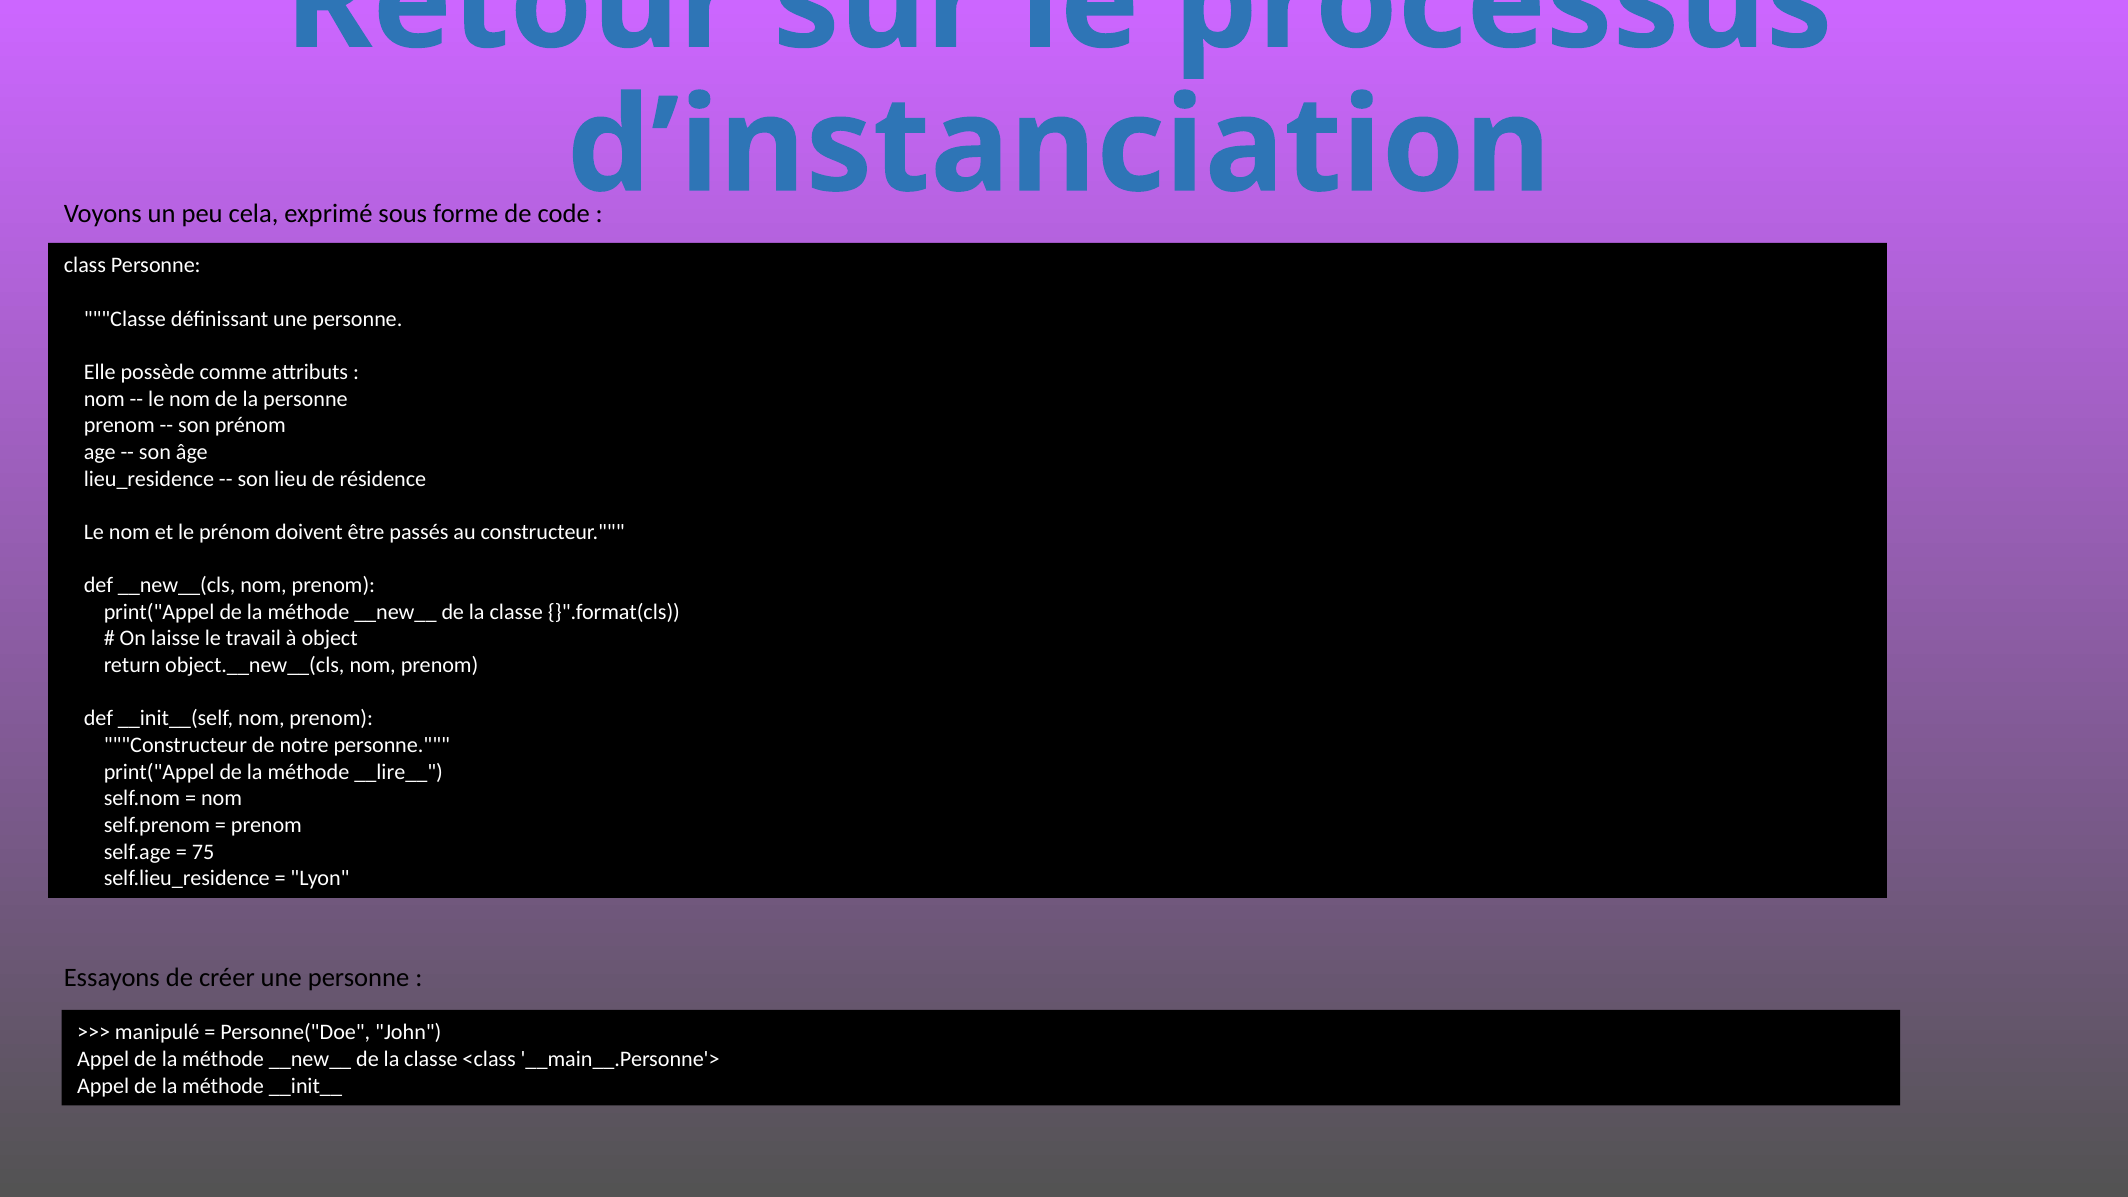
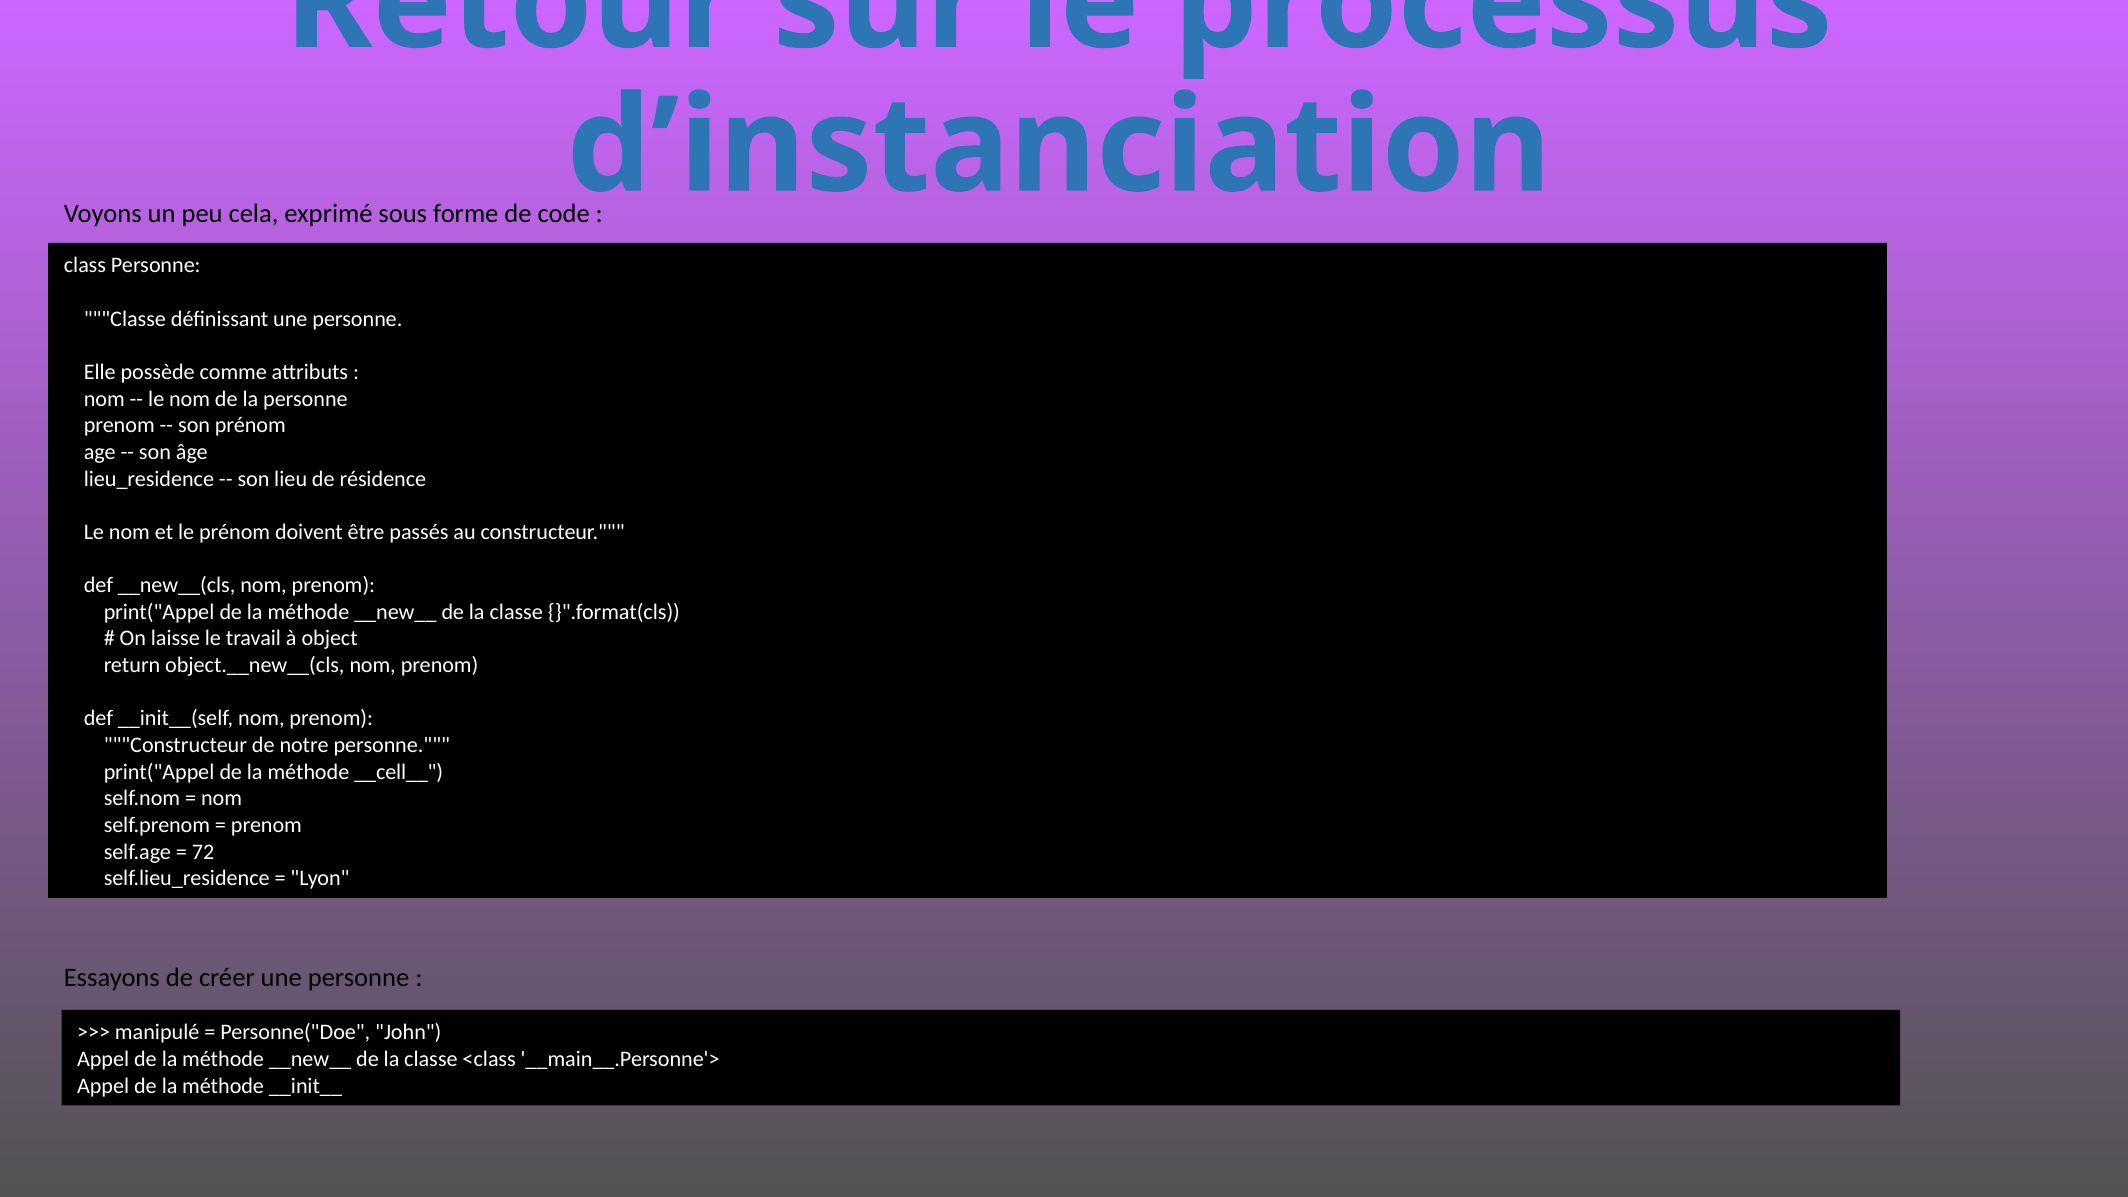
__lire__: __lire__ -> __cell__
75: 75 -> 72
